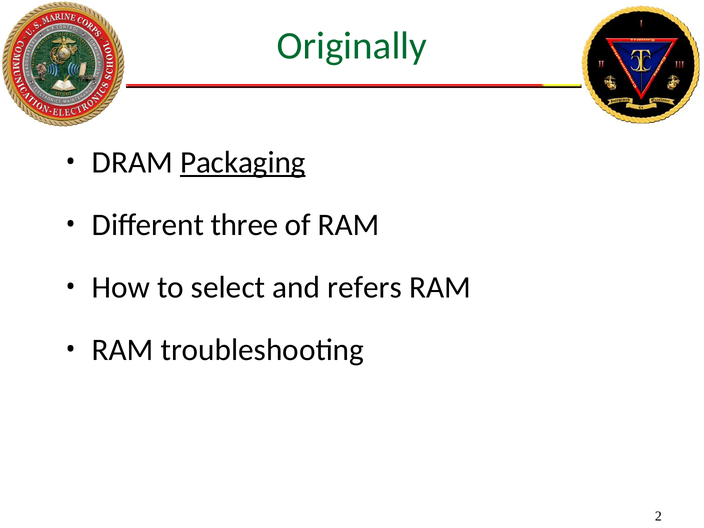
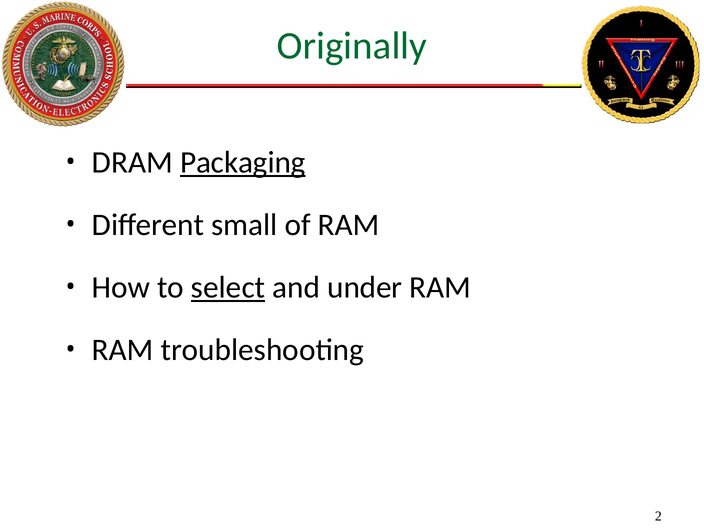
three: three -> small
select underline: none -> present
refers: refers -> under
